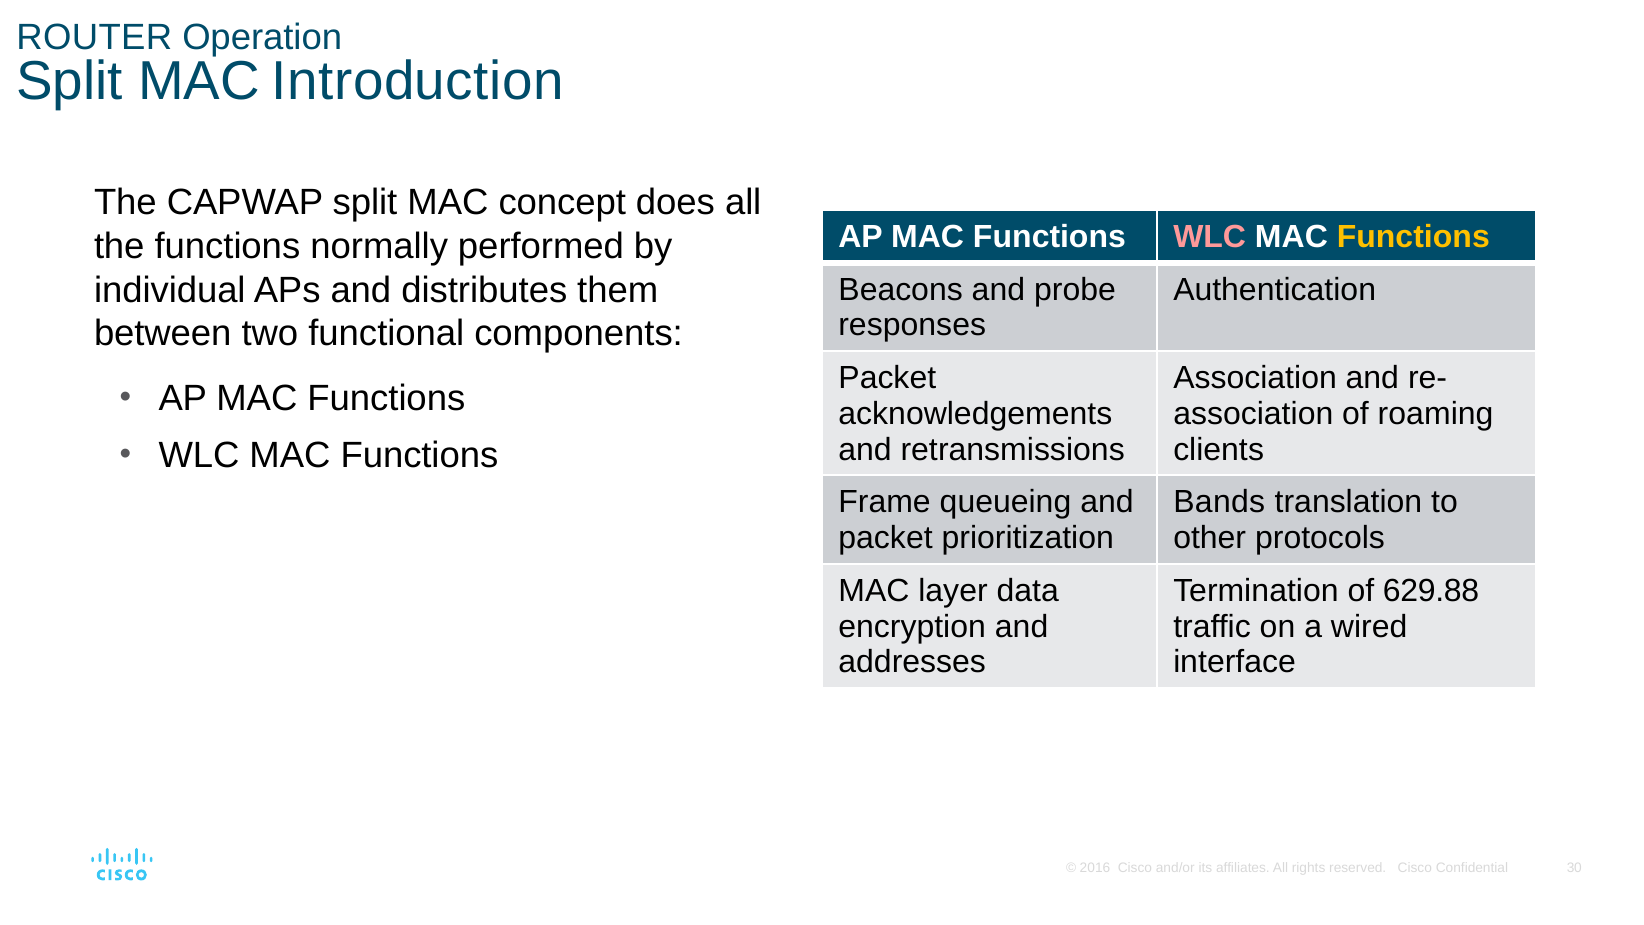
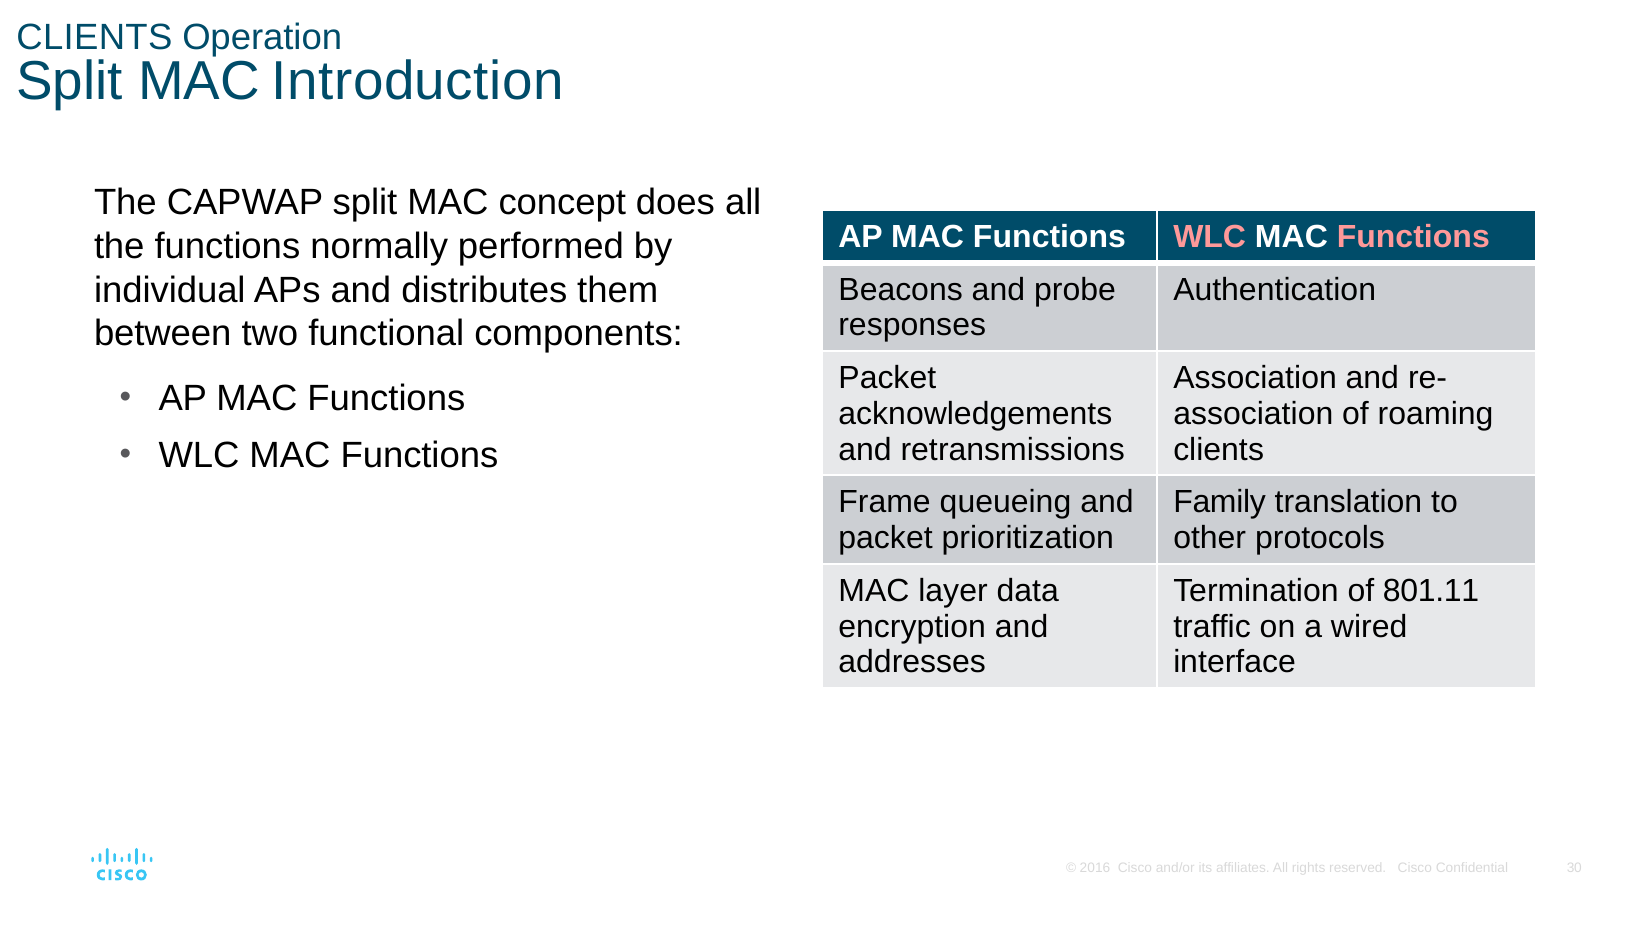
ROUTER at (94, 38): ROUTER -> CLIENTS
Functions at (1413, 237) colour: yellow -> pink
Bands: Bands -> Family
629.88: 629.88 -> 801.11
